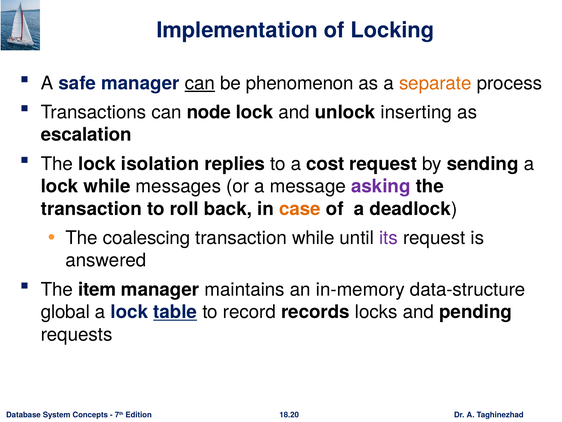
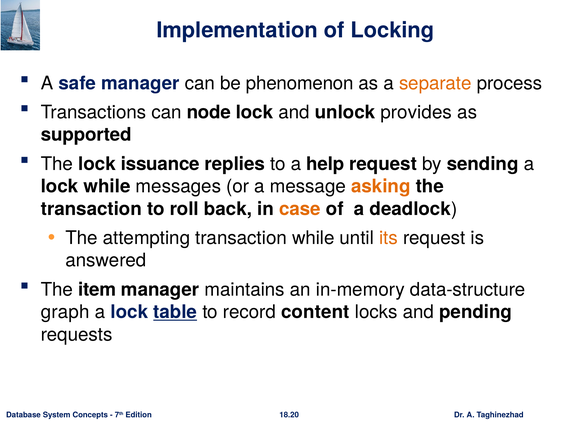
can at (200, 83) underline: present -> none
inserting: inserting -> provides
escalation: escalation -> supported
isolation: isolation -> issuance
cost: cost -> help
asking colour: purple -> orange
coalescing: coalescing -> attempting
its colour: purple -> orange
global: global -> graph
records: records -> content
